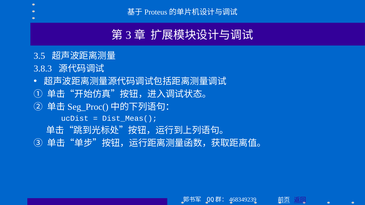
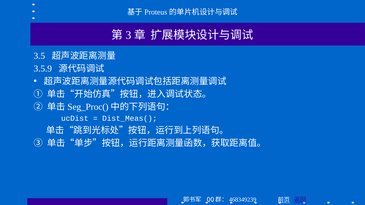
3.8.3: 3.8.3 -> 3.5.9
